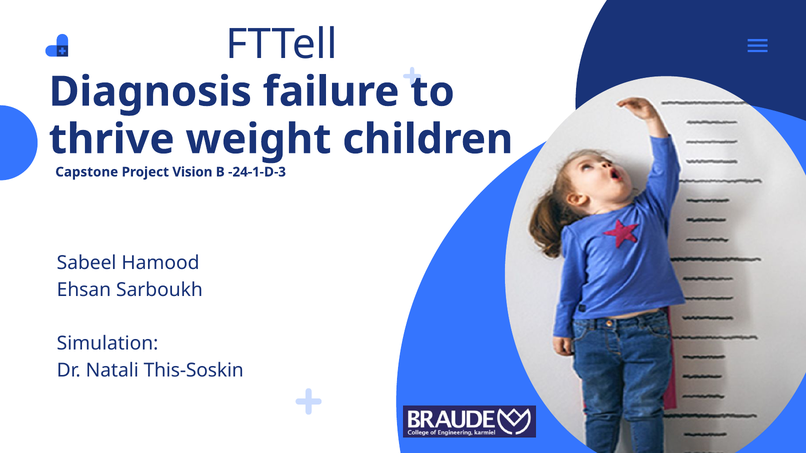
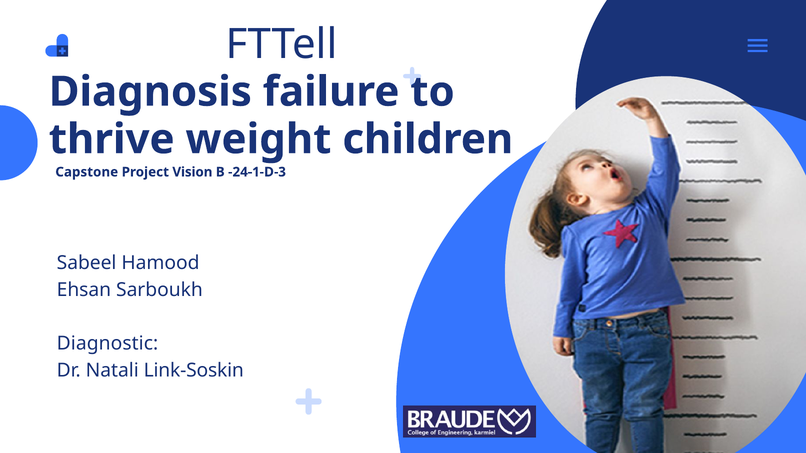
Simulation: Simulation -> Diagnostic
This-Soskin: This-Soskin -> Link-Soskin
